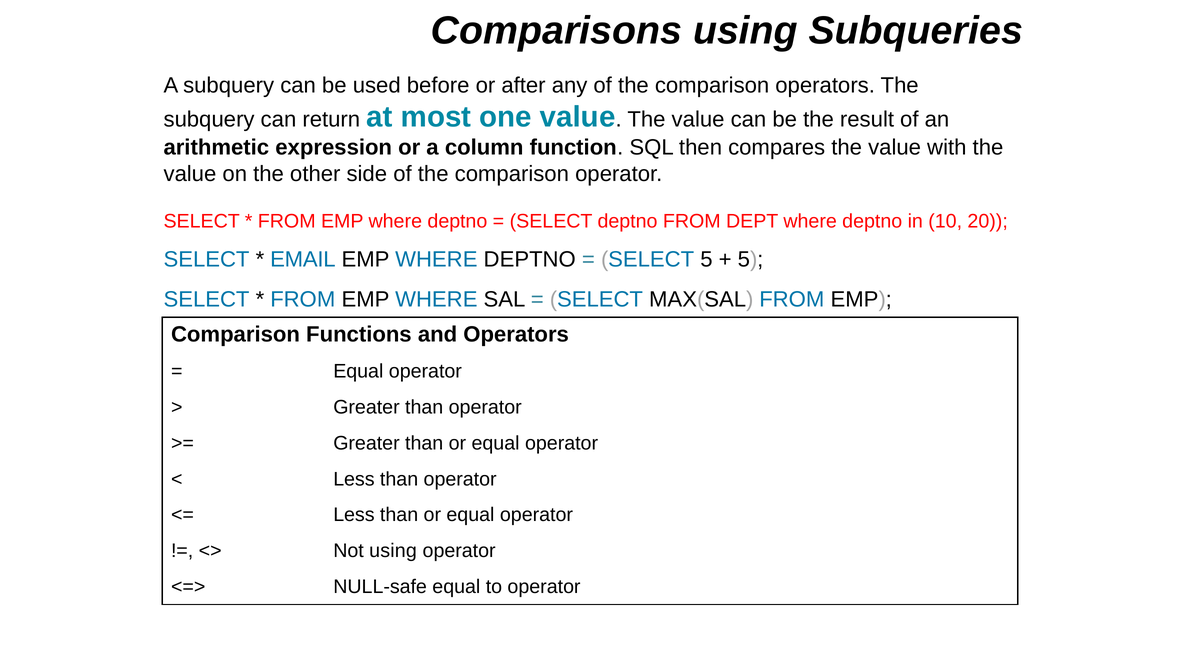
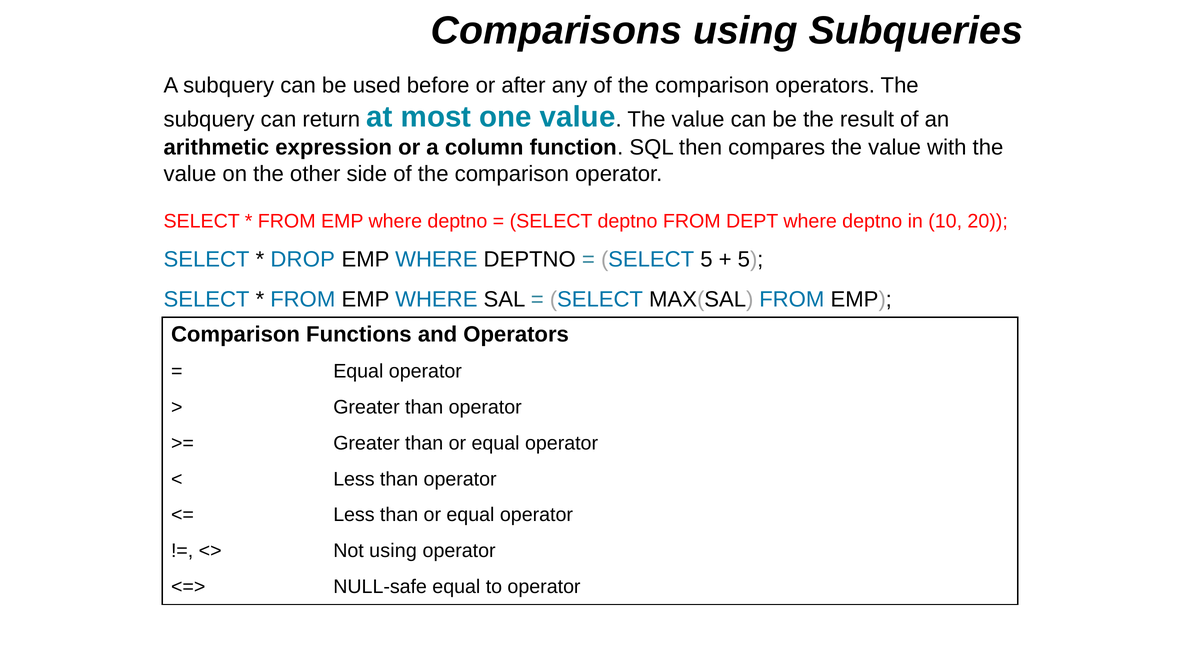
EMAIL: EMAIL -> DROP
